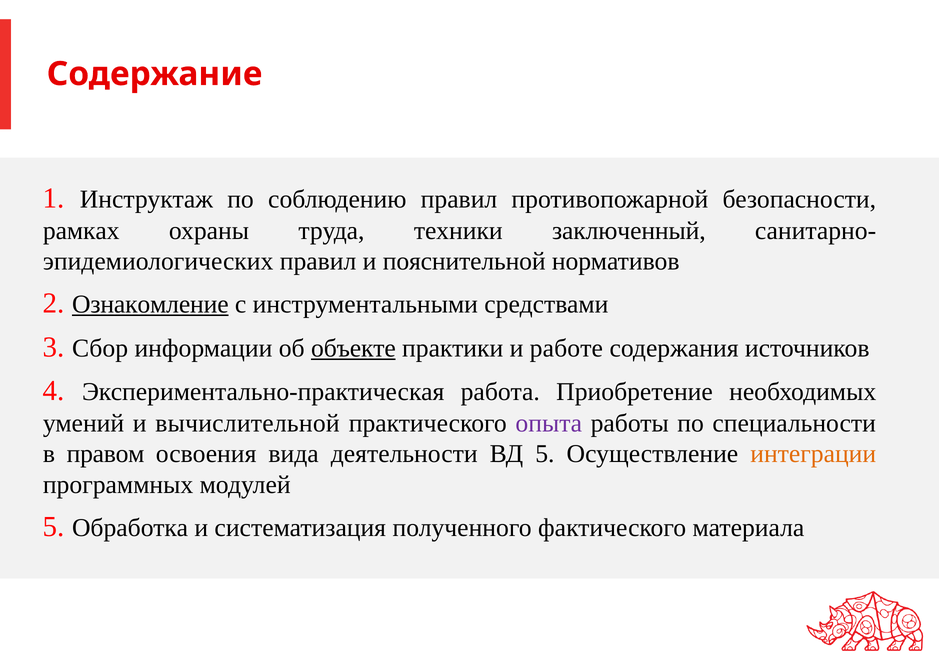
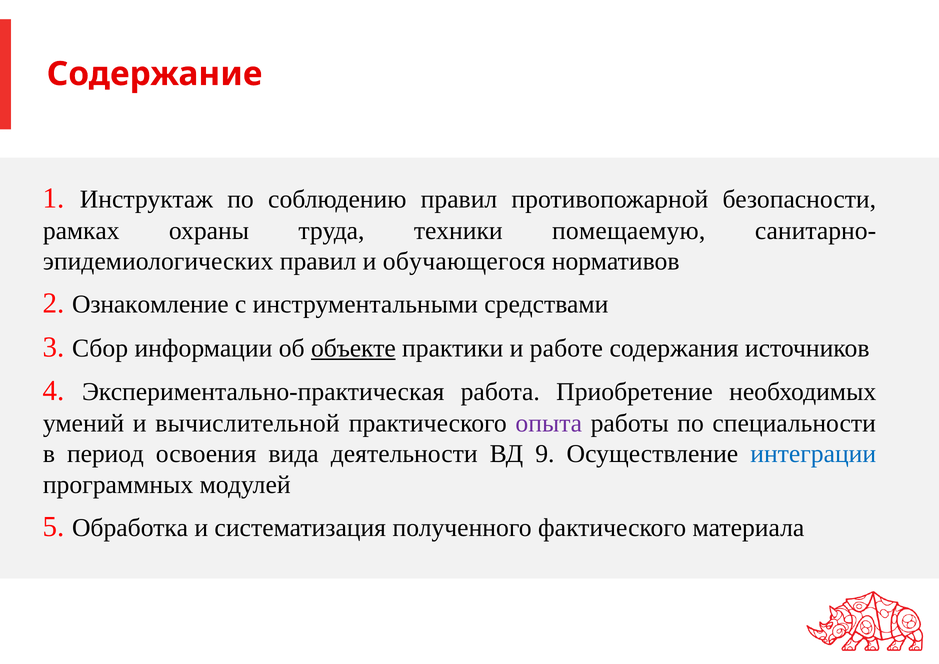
заключенный: заключенный -> помещаемую
пояснительной: пояснительной -> обучающегося
Ознакомление underline: present -> none
правом: правом -> период
ВД 5: 5 -> 9
интеграции colour: orange -> blue
